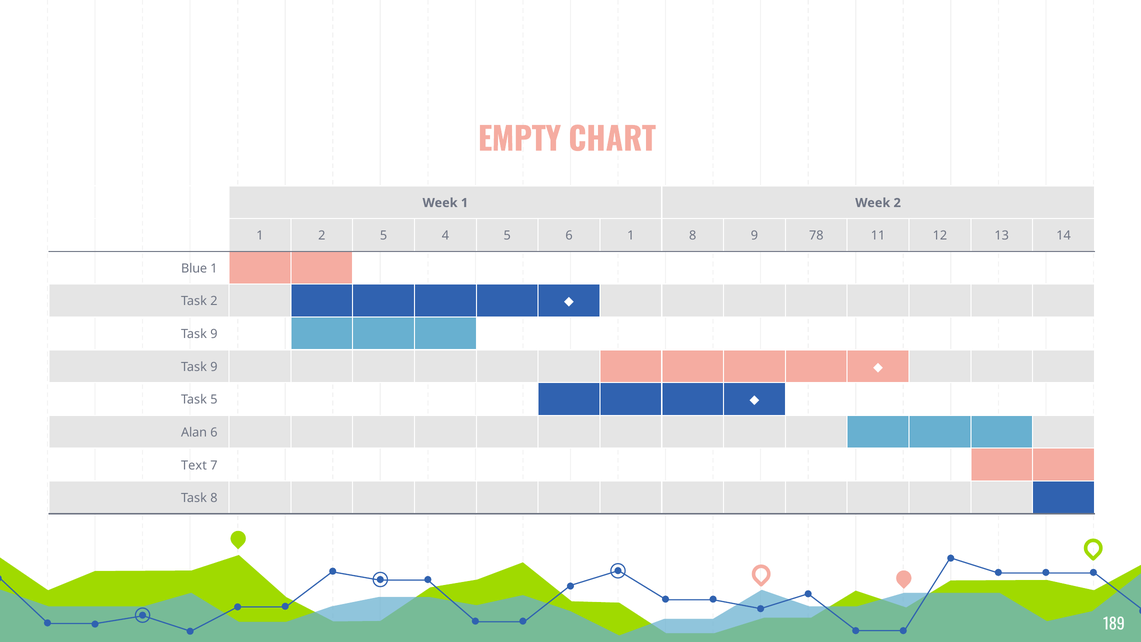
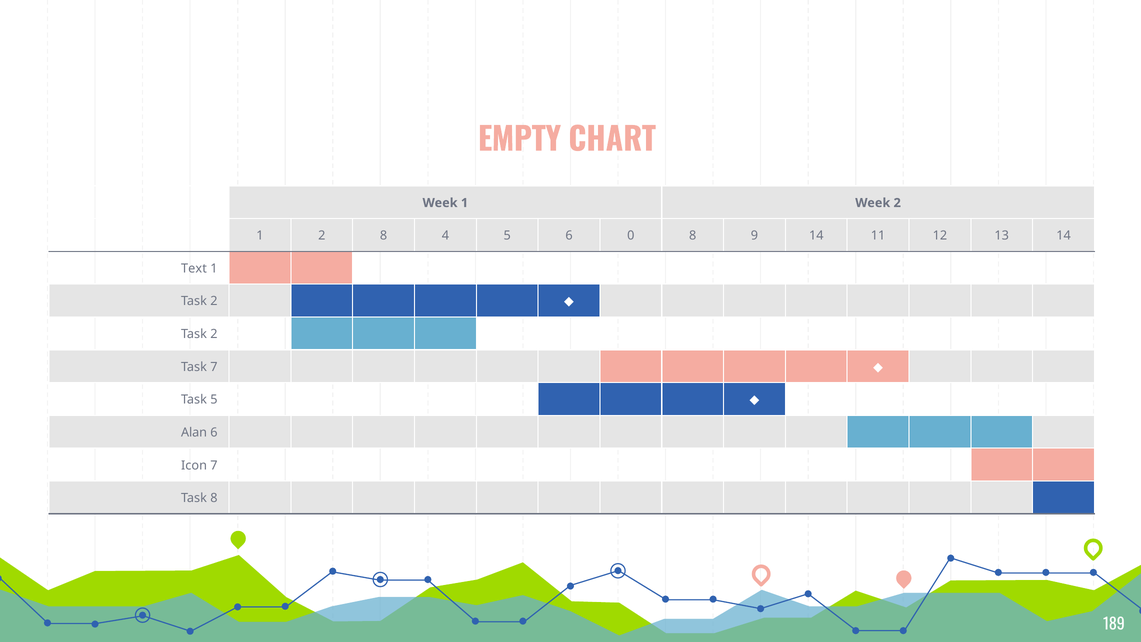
2 5: 5 -> 8
6 1: 1 -> 0
9 78: 78 -> 14
Blue: Blue -> Text
9 at (214, 334): 9 -> 2
9 at (214, 367): 9 -> 7
Text: Text -> Icon
